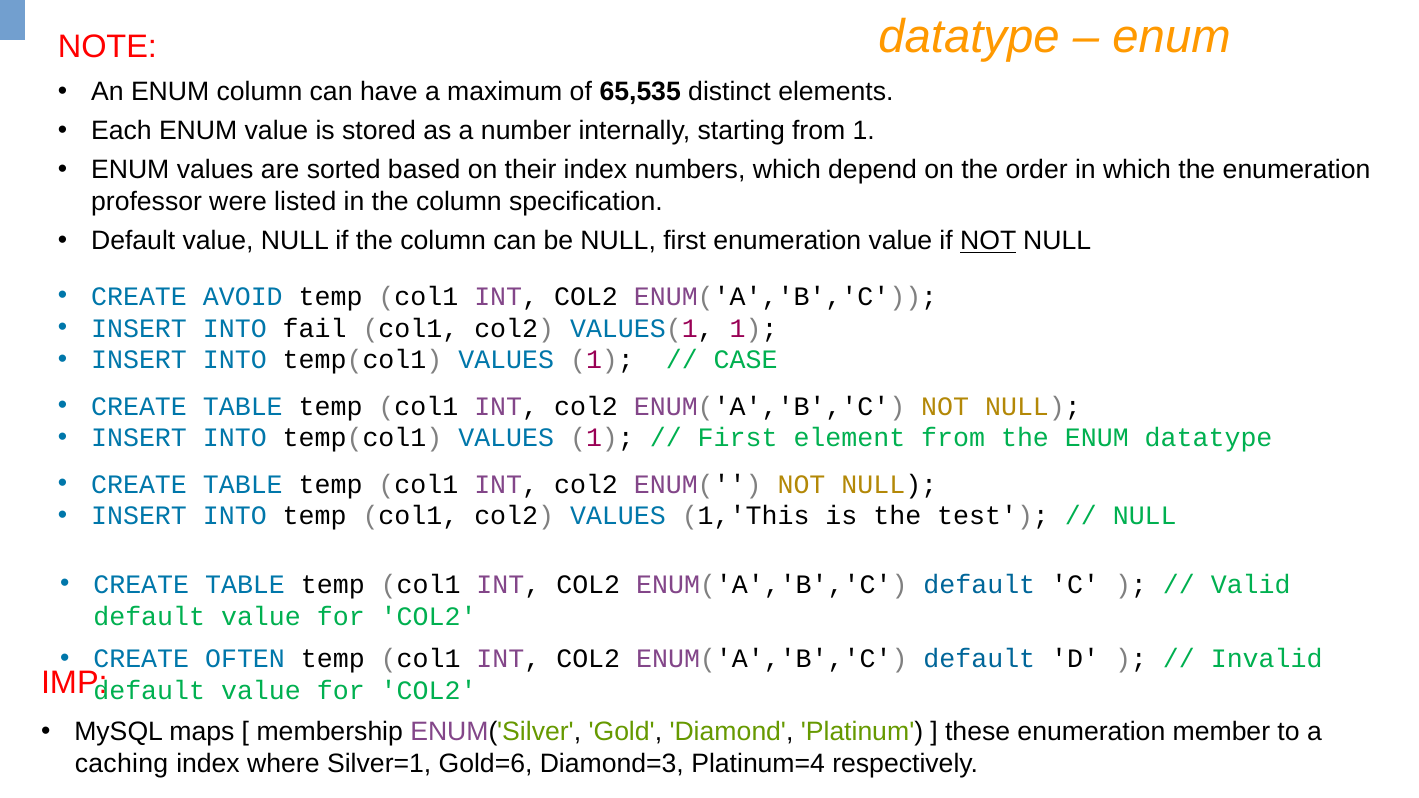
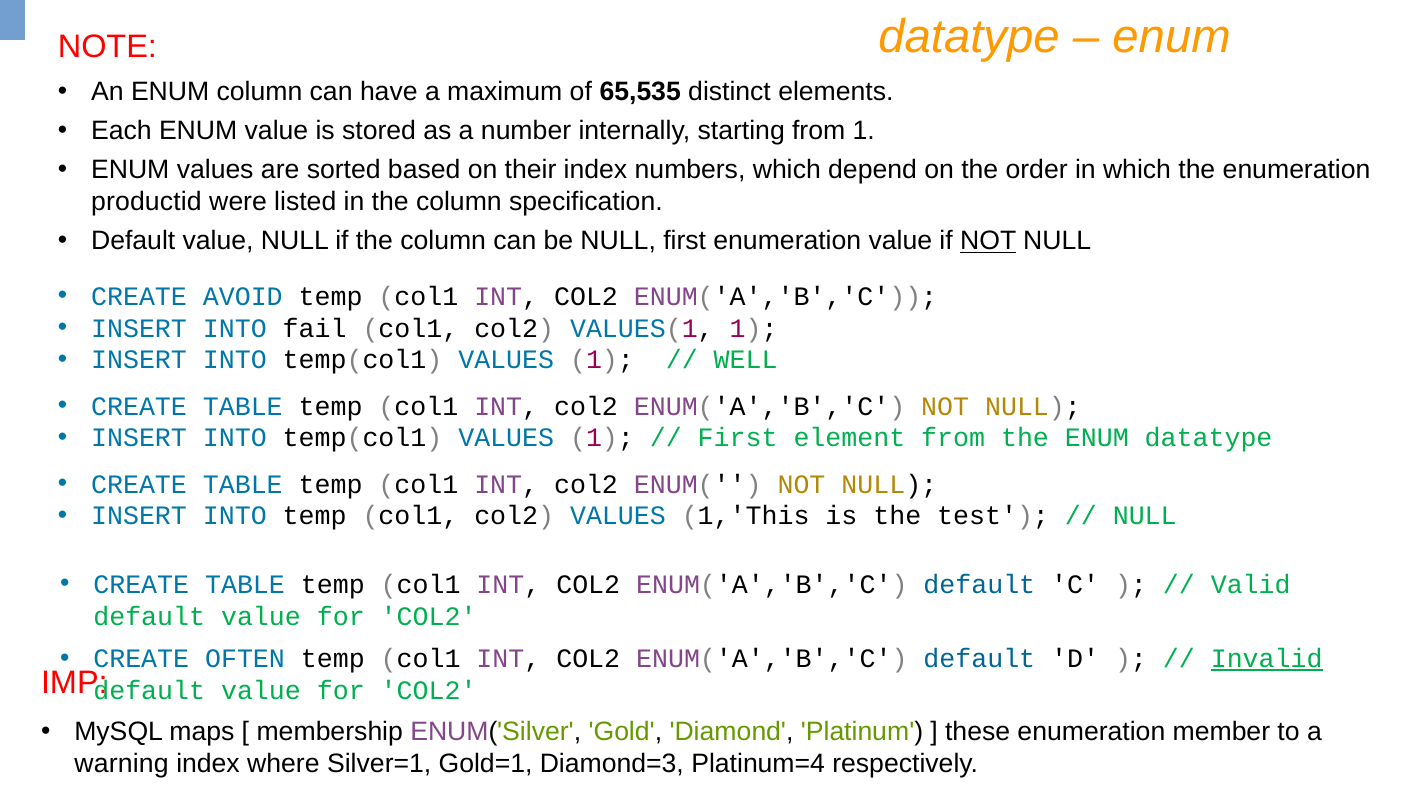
professor: professor -> productid
CASE: CASE -> WELL
Invalid underline: none -> present
caching: caching -> warning
Gold=6: Gold=6 -> Gold=1
